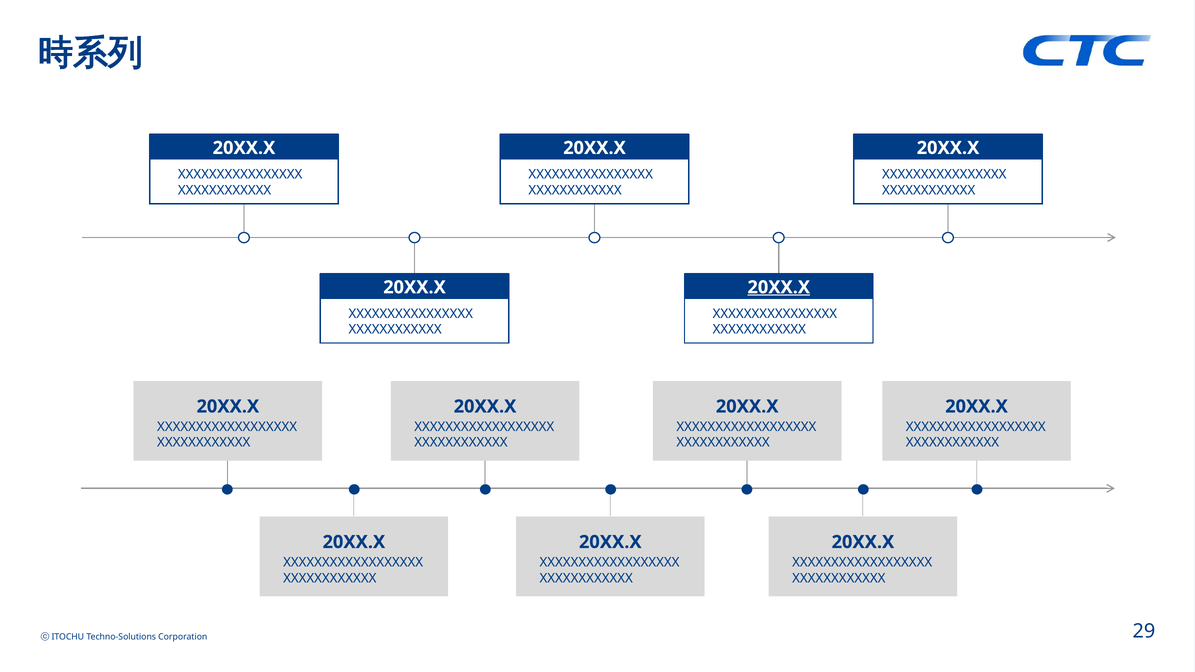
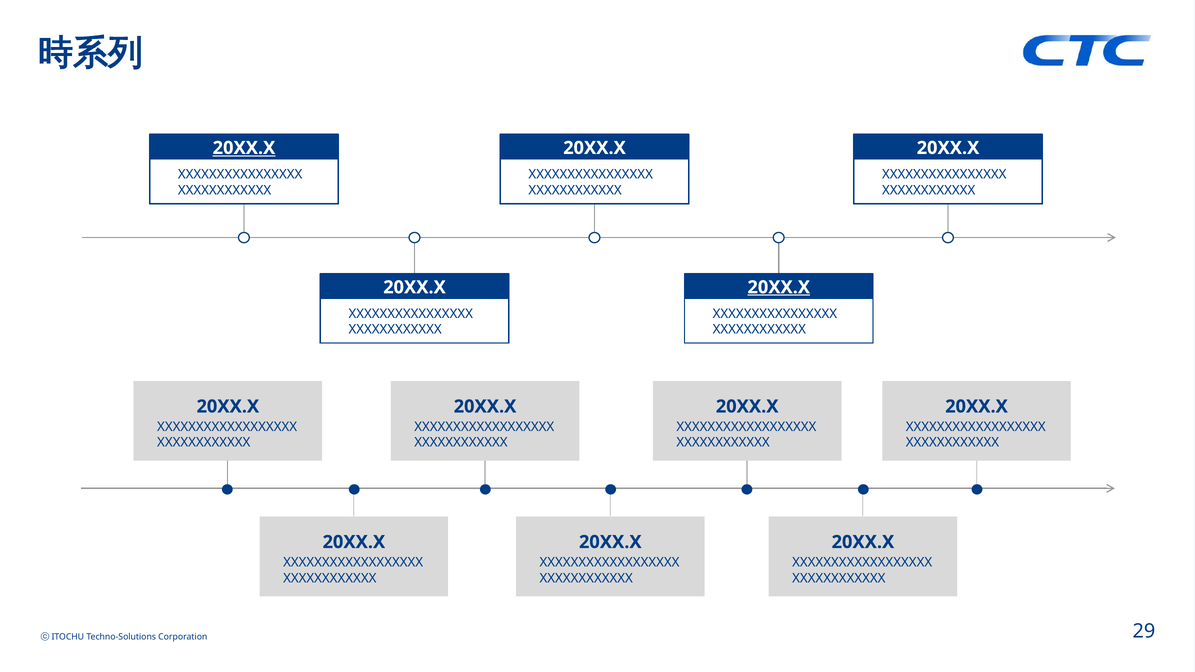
20XX.X at (244, 148) underline: none -> present
